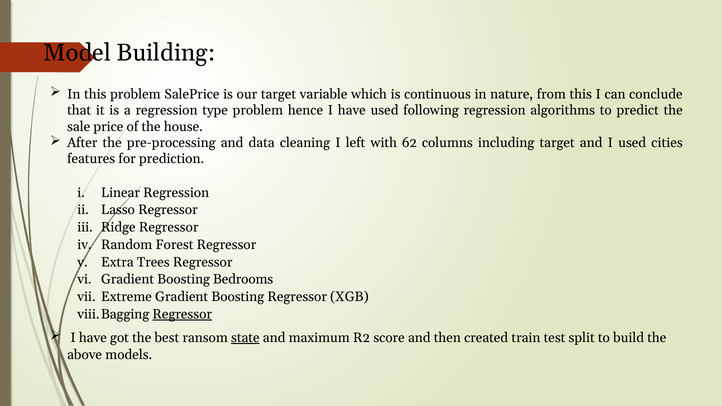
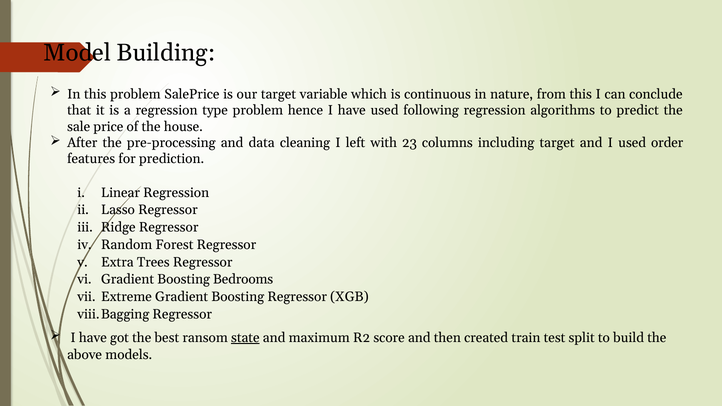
62: 62 -> 23
cities: cities -> order
Regressor at (182, 314) underline: present -> none
